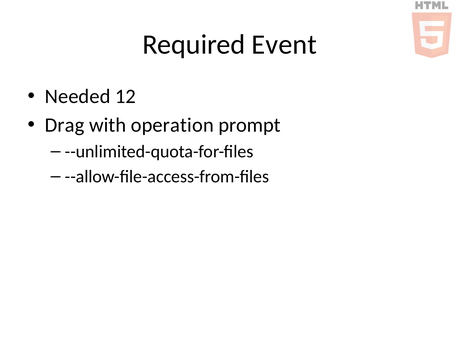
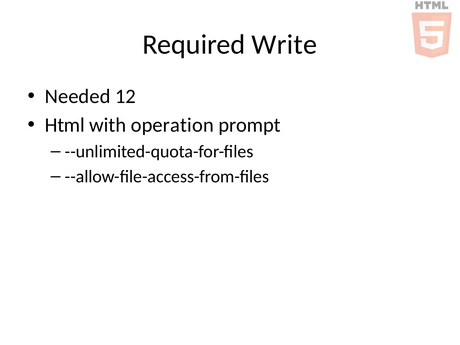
Event: Event -> Write
Drag: Drag -> Html
